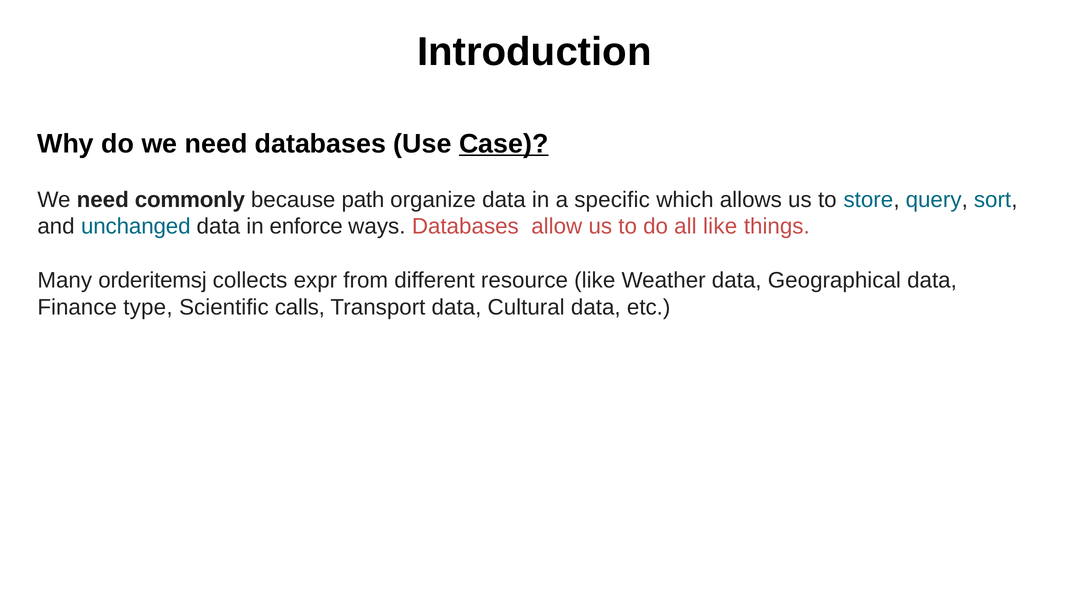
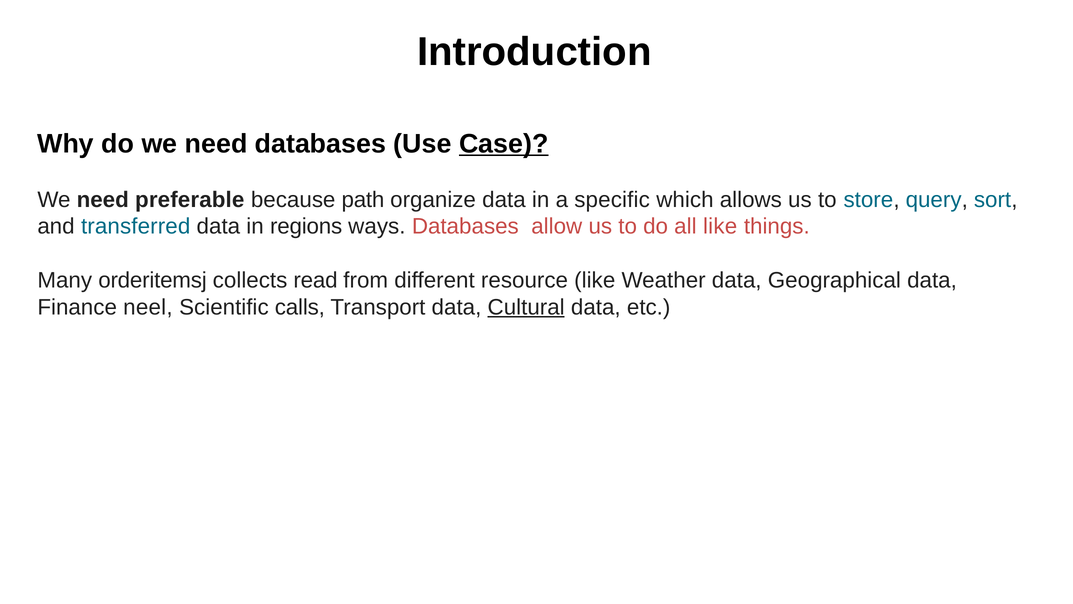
commonly: commonly -> preferable
unchanged: unchanged -> transferred
enforce: enforce -> regions
expr: expr -> read
type: type -> neel
Cultural underline: none -> present
